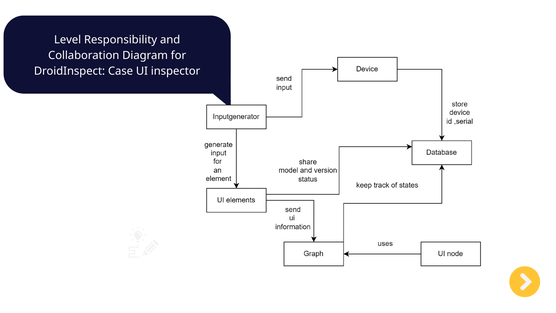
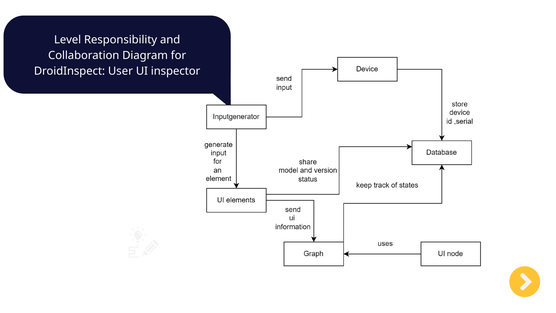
Case: Case -> User
